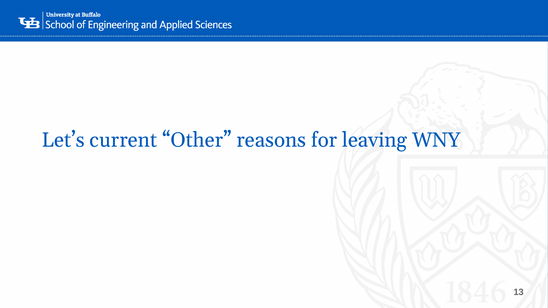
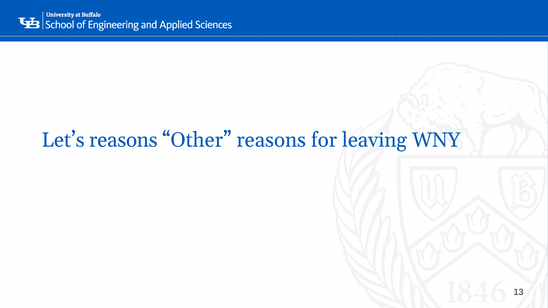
Let’s current: current -> reasons
